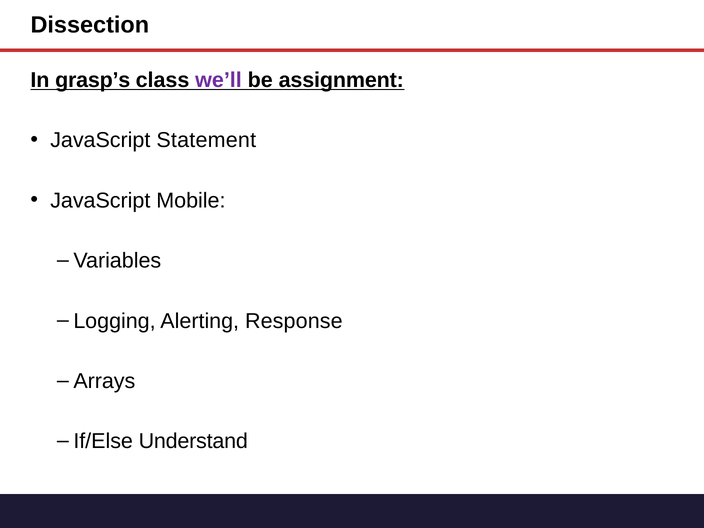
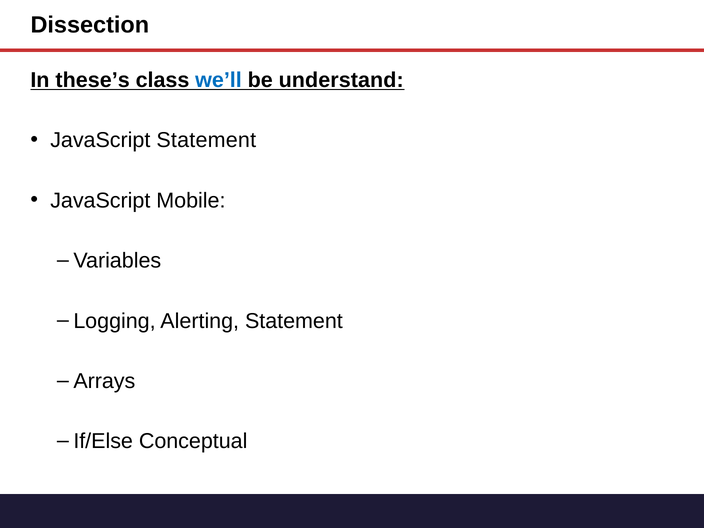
grasp’s: grasp’s -> these’s
we’ll colour: purple -> blue
assignment: assignment -> understand
Alerting Response: Response -> Statement
Understand: Understand -> Conceptual
